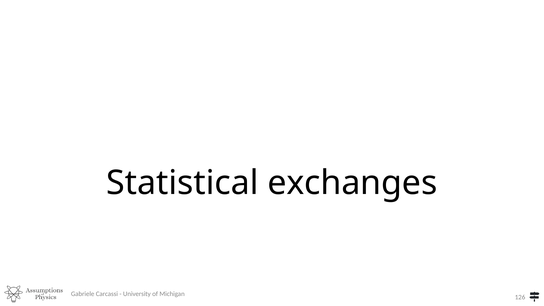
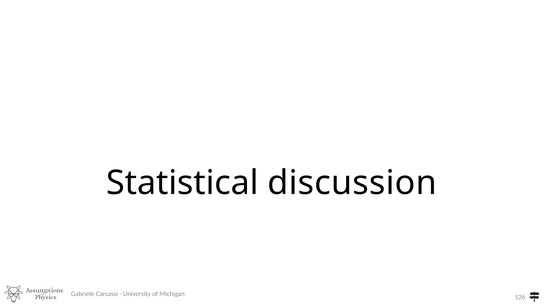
exchanges: exchanges -> discussion
